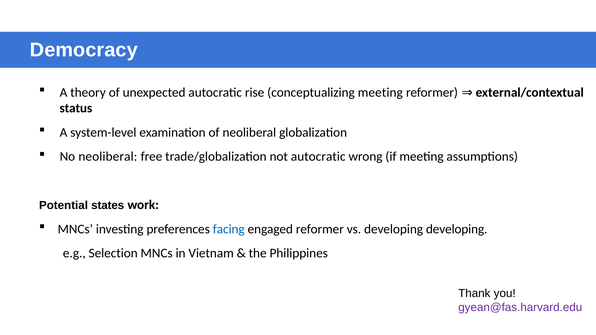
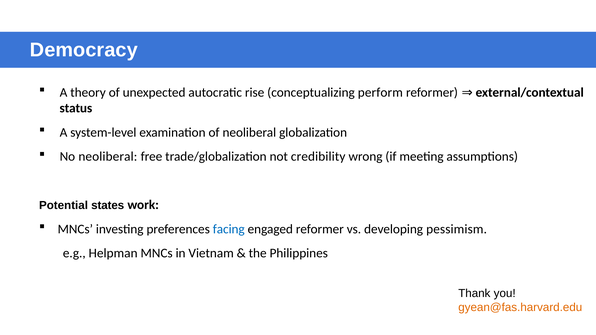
conceptualizing meeting: meeting -> perform
not autocratic: autocratic -> credibility
developing developing: developing -> pessimism
Selection: Selection -> Helpman
gyean@fas.harvard.edu colour: purple -> orange
